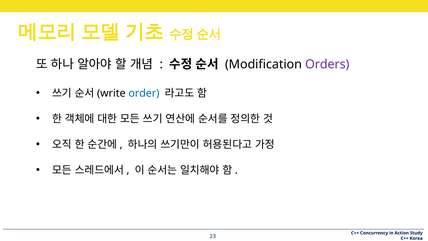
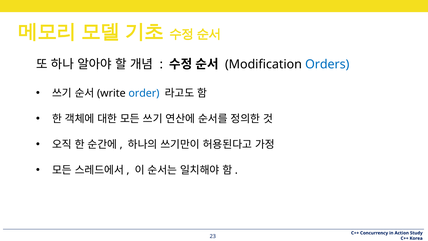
Orders colour: purple -> blue
